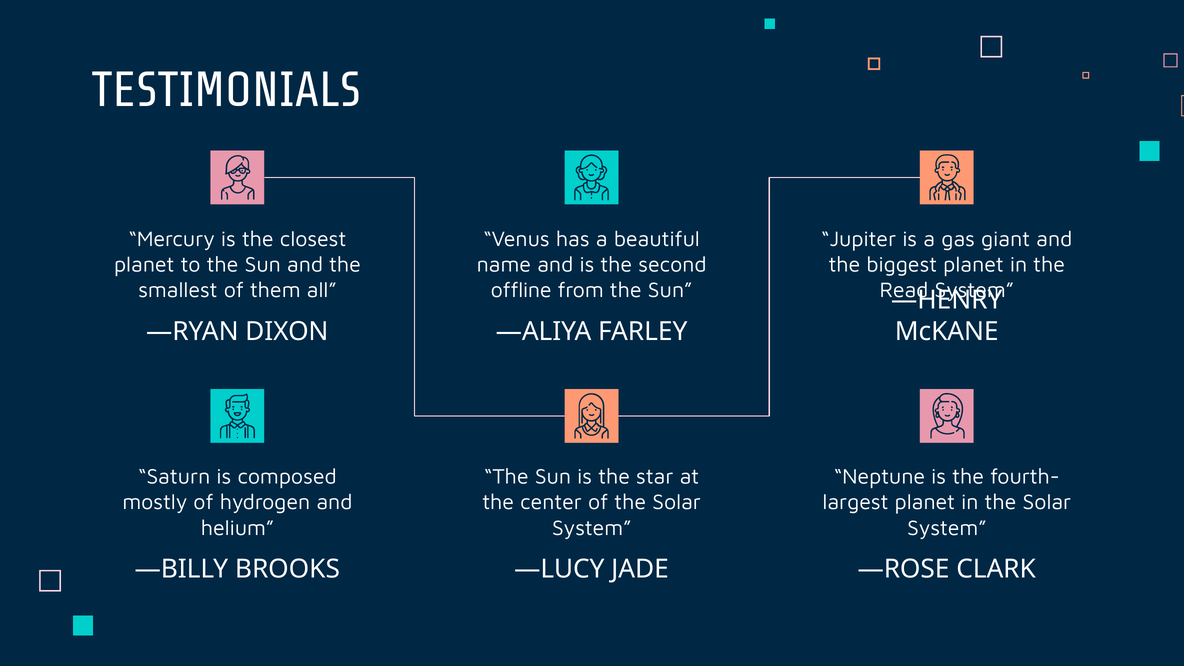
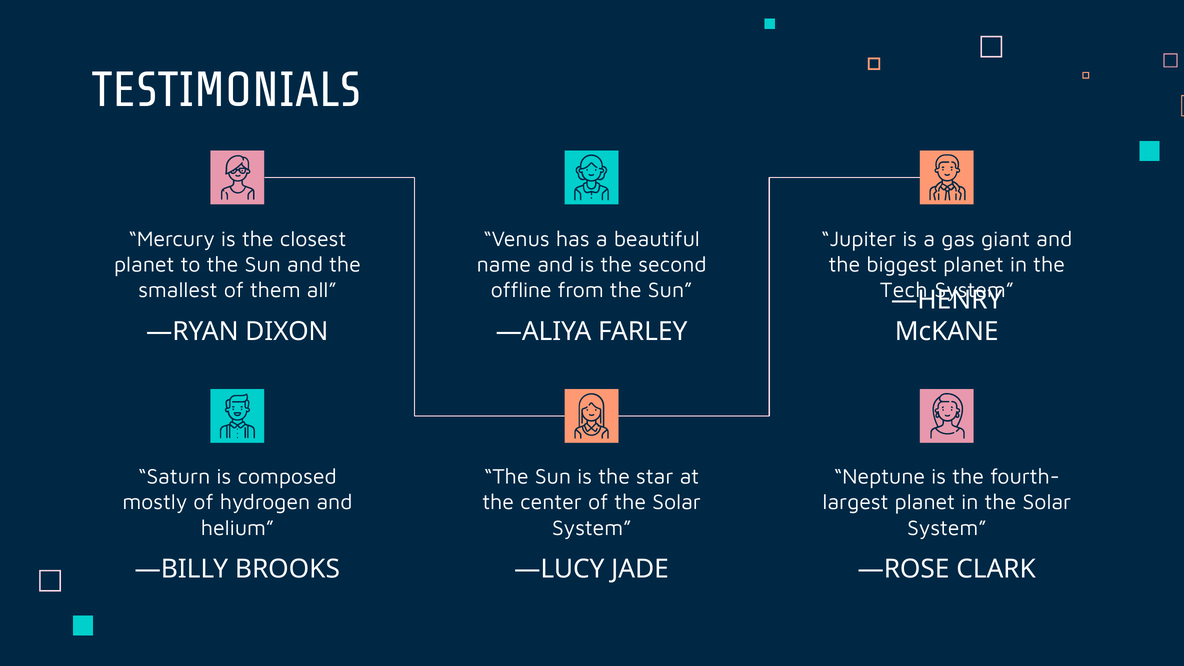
Read: Read -> Tech
